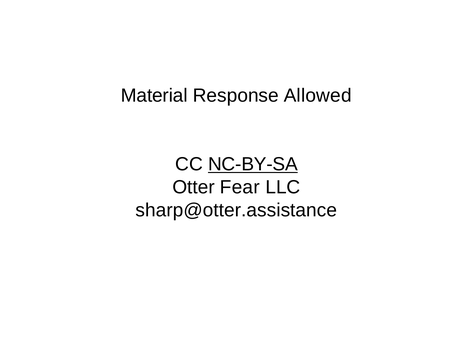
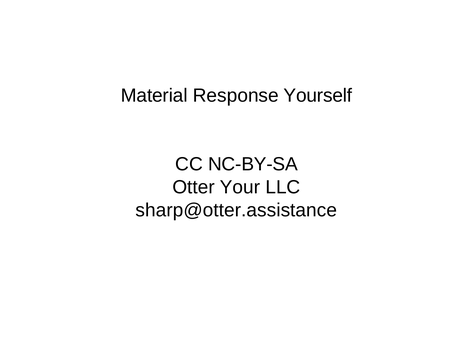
Allowed: Allowed -> Yourself
NC-BY-SA underline: present -> none
Fear: Fear -> Your
